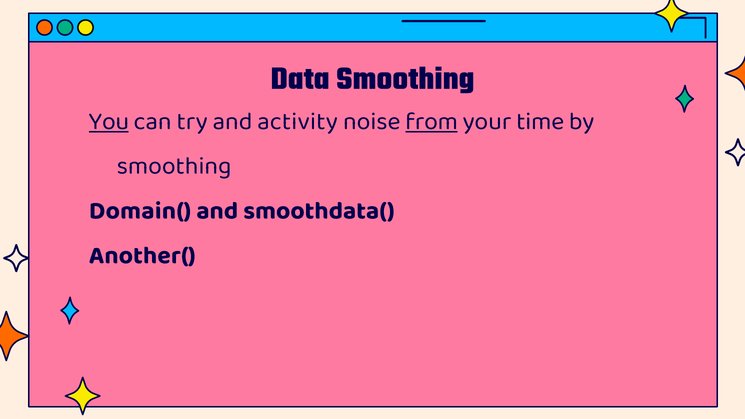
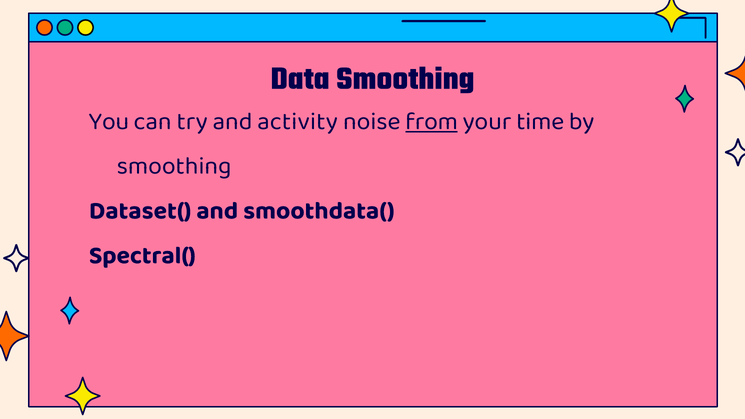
You underline: present -> none
Domain(: Domain( -> Dataset(
Another(: Another( -> Spectral(
